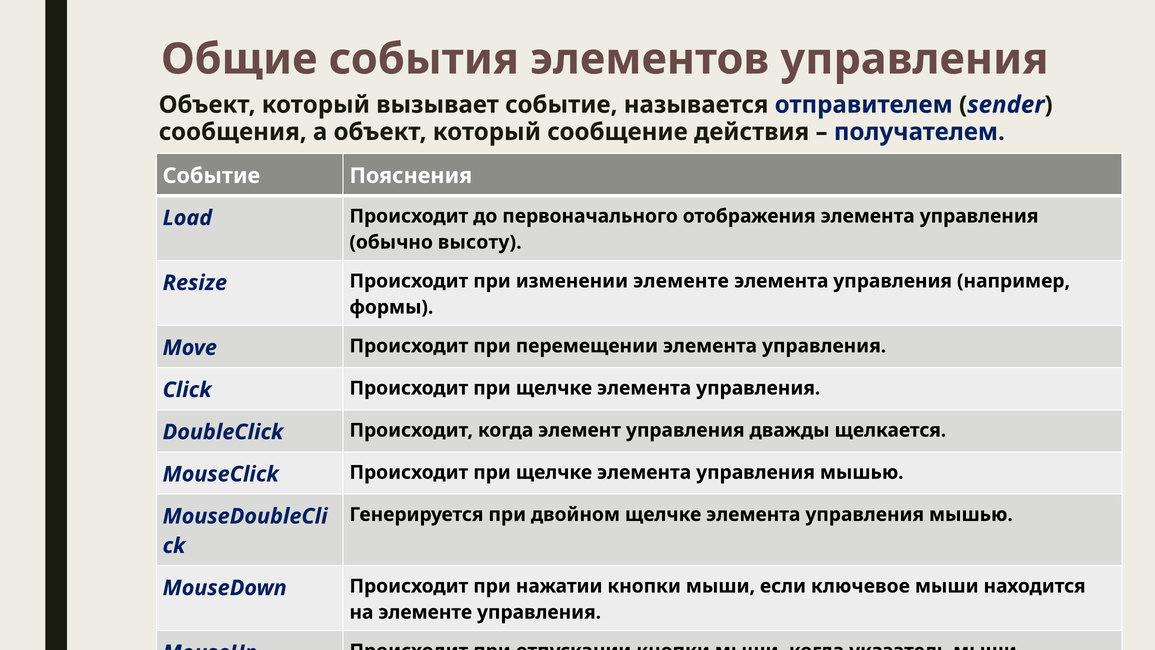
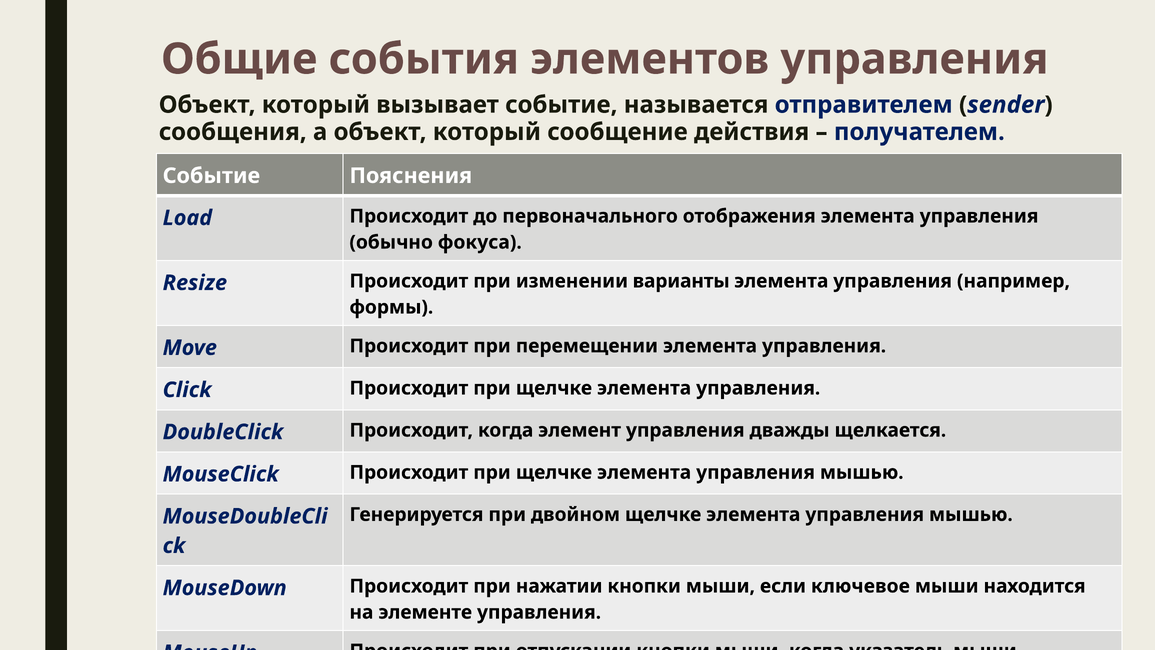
высоту: высоту -> фокуса
изменении элементе: элементе -> варианты
